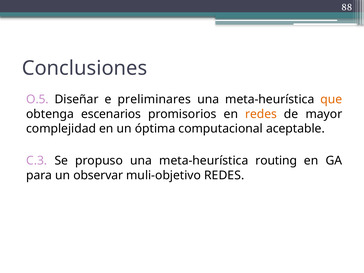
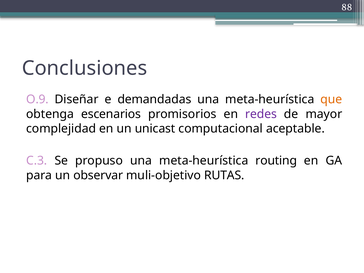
O.5: O.5 -> O.9
preliminares: preliminares -> demandadas
redes at (261, 114) colour: orange -> purple
óptima: óptima -> unicast
muli-objetivo REDES: REDES -> RUTAS
